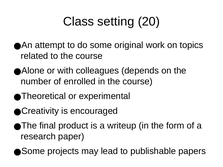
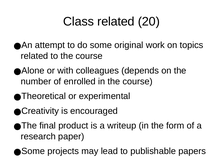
Class setting: setting -> related
